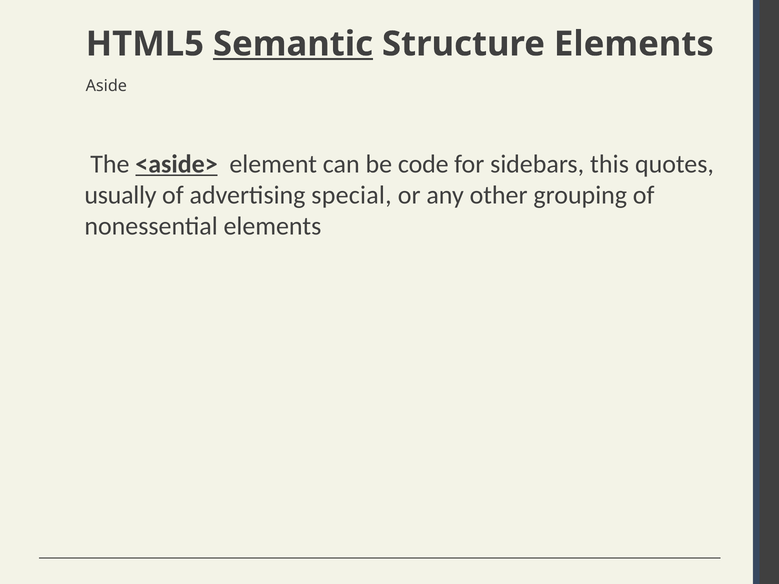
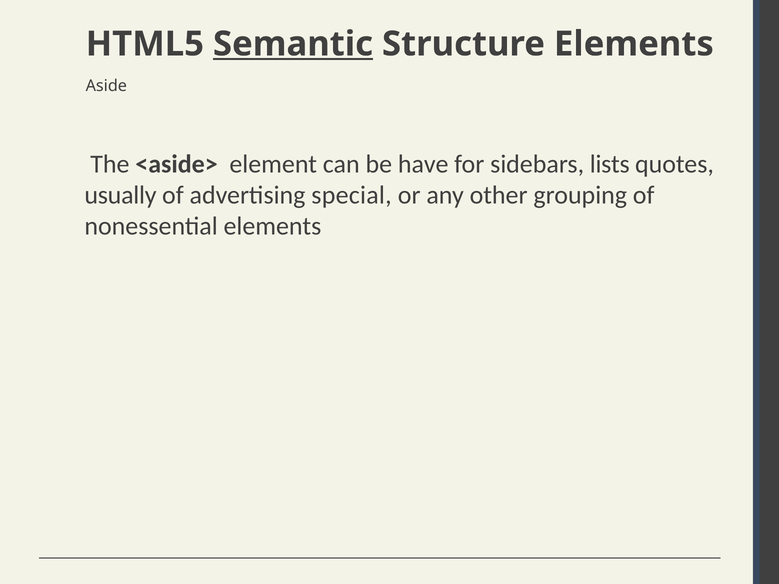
<aside> underline: present -> none
code: code -> have
this: this -> lists
